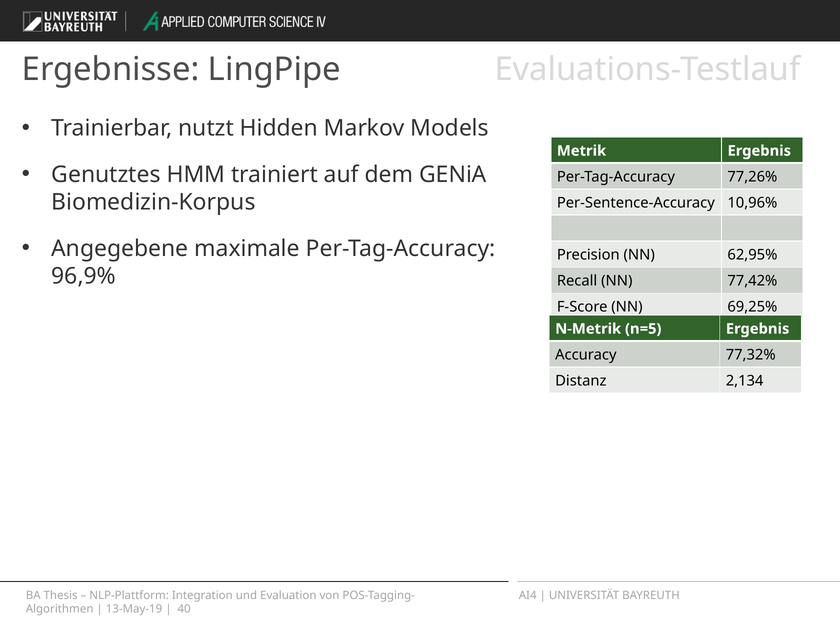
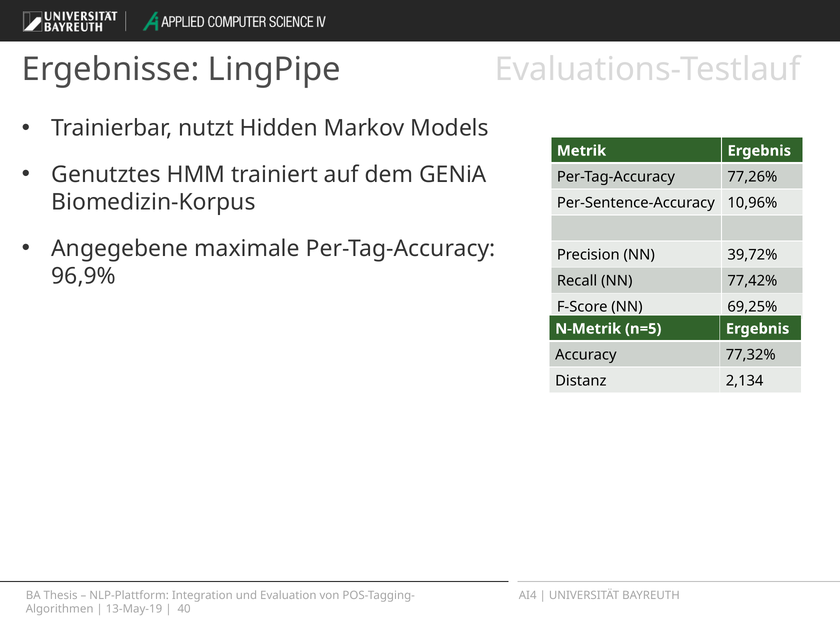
62,95%: 62,95% -> 39,72%
